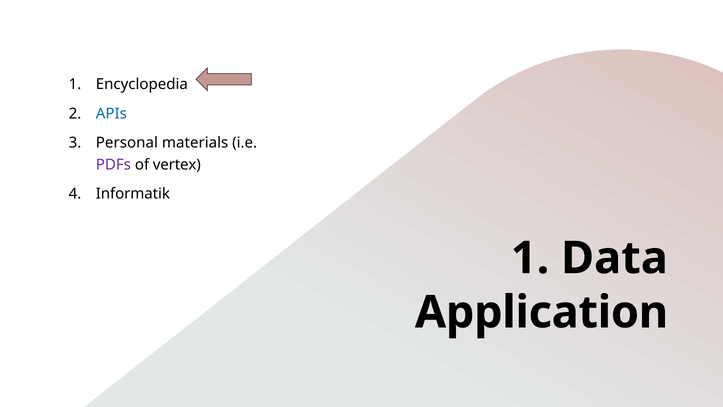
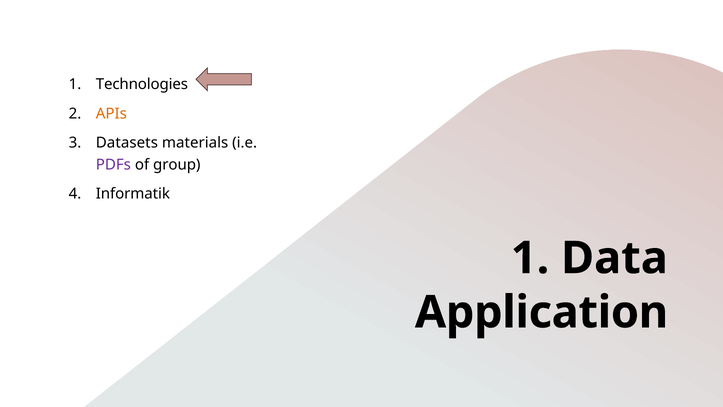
Encyclopedia: Encyclopedia -> Technologies
APIs colour: blue -> orange
Personal: Personal -> Datasets
vertex: vertex -> group
